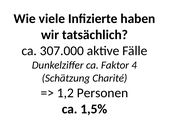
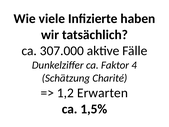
Personen: Personen -> Erwarten
